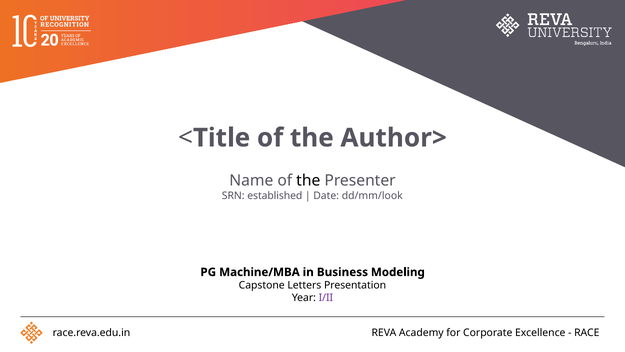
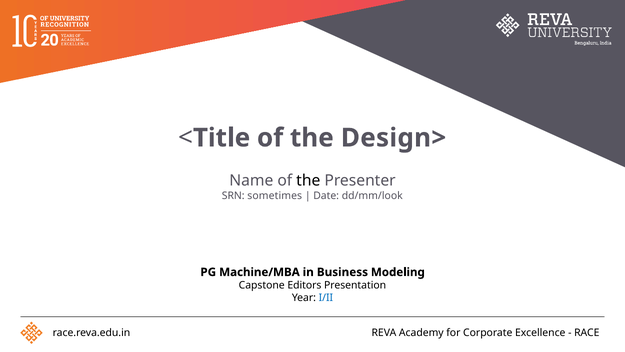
Author>: Author> -> Design>
established: established -> sometimes
Letters: Letters -> Editors
I/II colour: purple -> blue
